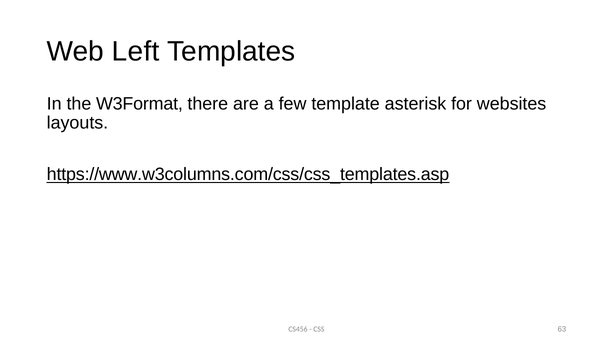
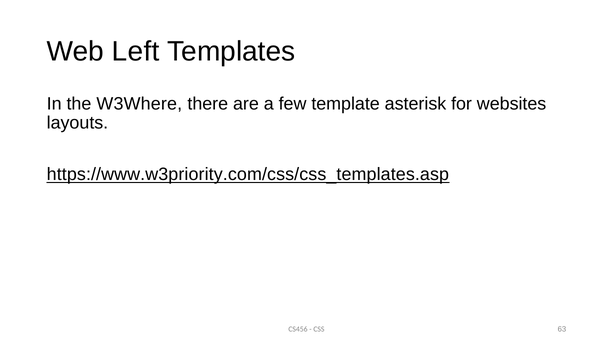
W3Format: W3Format -> W3Where
https://www.w3columns.com/css/css_templates.asp: https://www.w3columns.com/css/css_templates.asp -> https://www.w3priority.com/css/css_templates.asp
